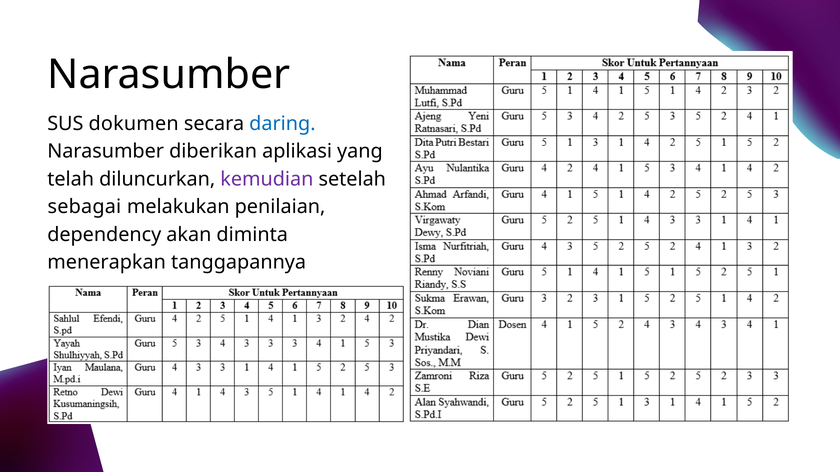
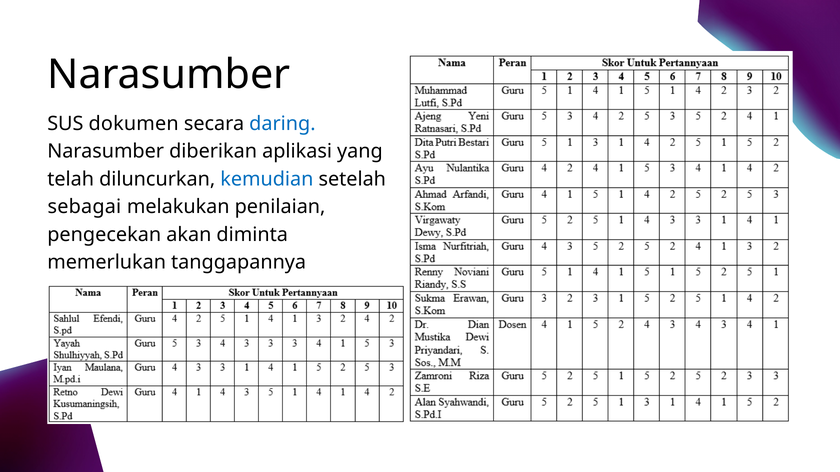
kemudian colour: purple -> blue
dependency: dependency -> pengecekan
menerapkan: menerapkan -> memerlukan
